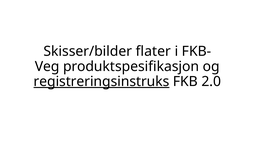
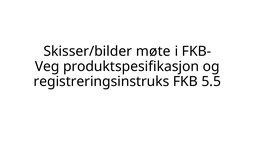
flater: flater -> møte
registreringsinstruks underline: present -> none
2.0: 2.0 -> 5.5
